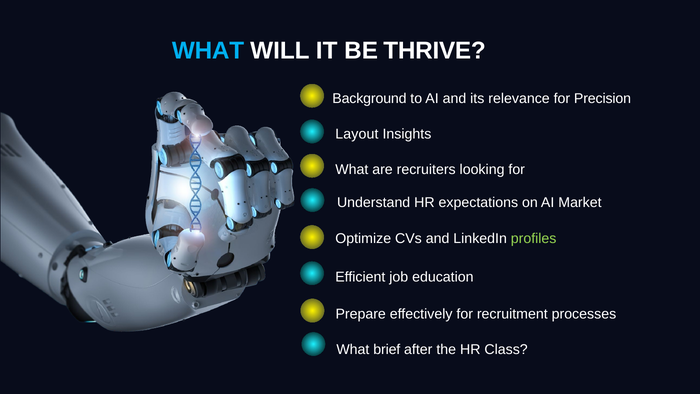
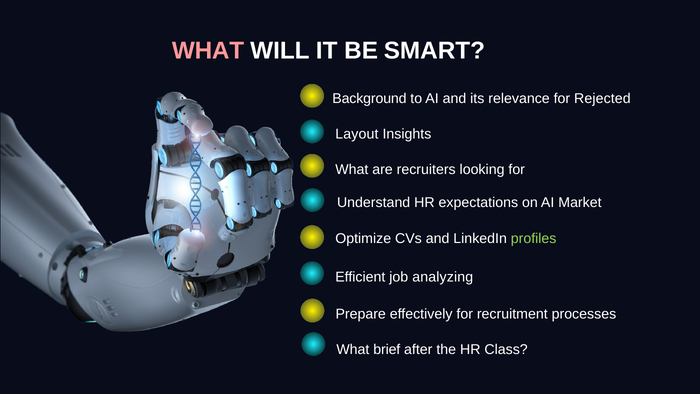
WHAT at (208, 51) colour: light blue -> pink
THRIVE: THRIVE -> SMART
Precision: Precision -> Rejected
education: education -> analyzing
